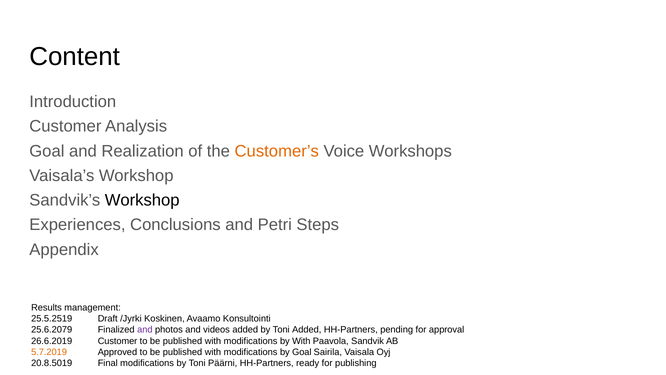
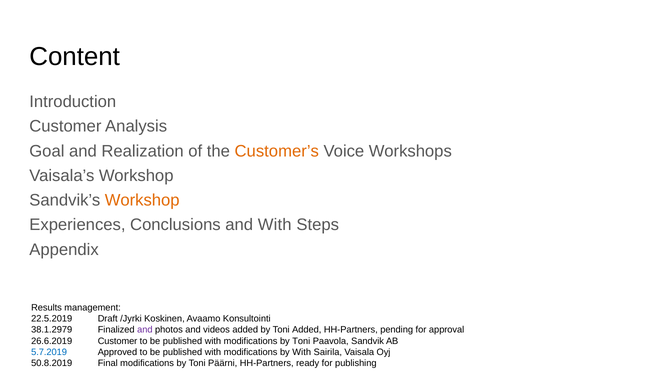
Workshop at (142, 200) colour: black -> orange
and Petri: Petri -> With
25.5.2519: 25.5.2519 -> 22.5.2019
25.6.2079: 25.6.2079 -> 38.1.2979
with modifications by With: With -> Toni
5.7.2019 colour: orange -> blue
by Goal: Goal -> With
20.8.5019: 20.8.5019 -> 50.8.2019
